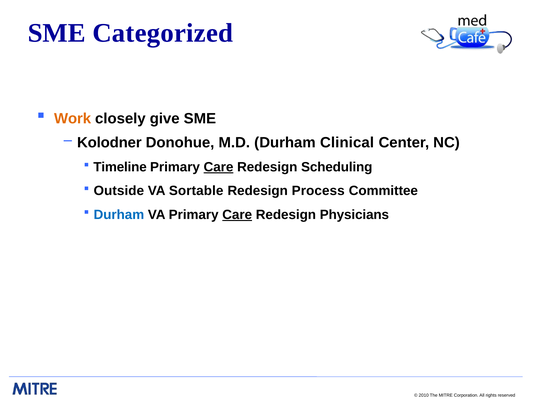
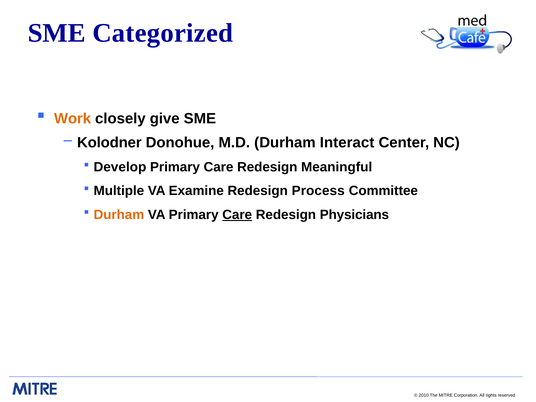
Clinical: Clinical -> Interact
Timeline: Timeline -> Develop
Care at (219, 167) underline: present -> none
Scheduling: Scheduling -> Meaningful
Outside: Outside -> Multiple
Sortable: Sortable -> Examine
Durham at (119, 215) colour: blue -> orange
